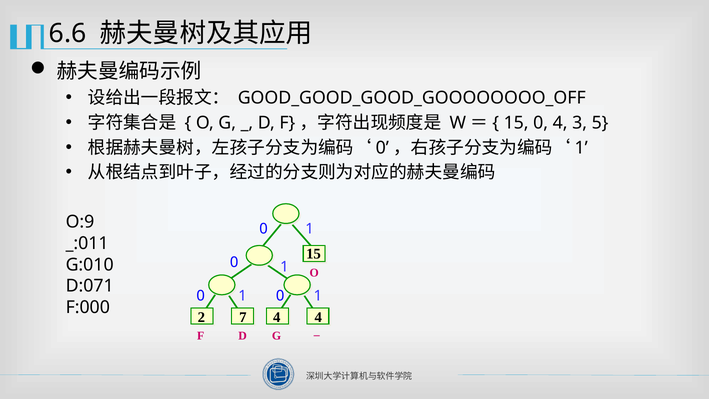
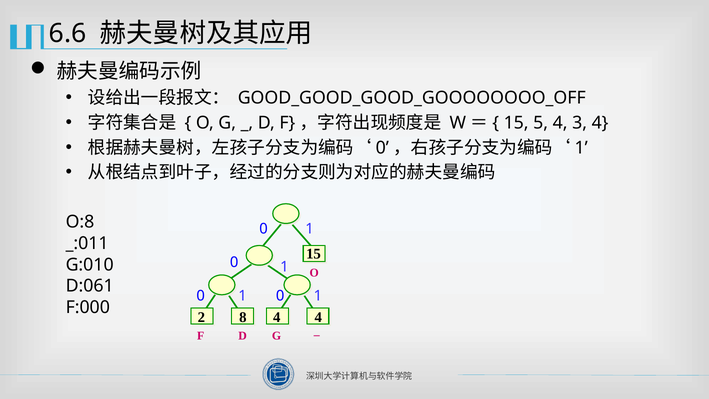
15 0: 0 -> 5
3 5: 5 -> 4
O:9: O:9 -> O:8
D:071: D:071 -> D:061
7: 7 -> 8
